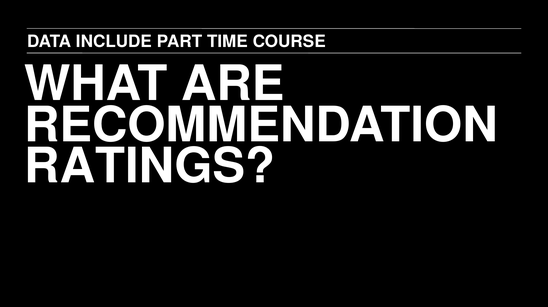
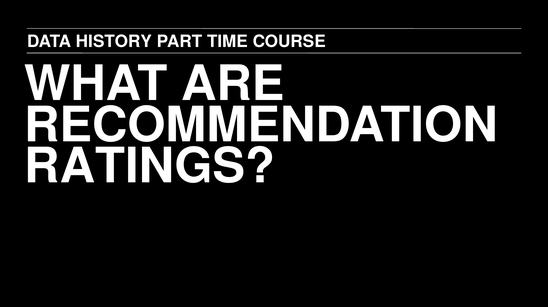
INCLUDE: INCLUDE -> HISTORY
